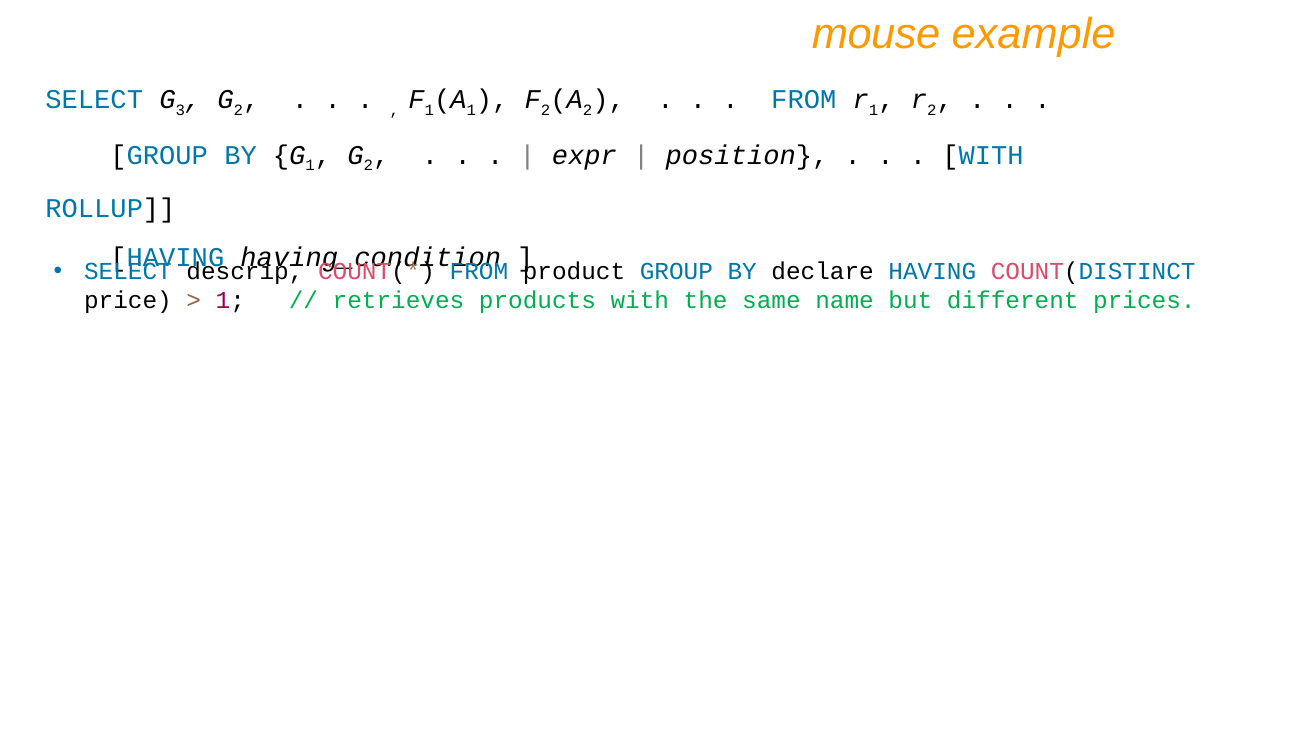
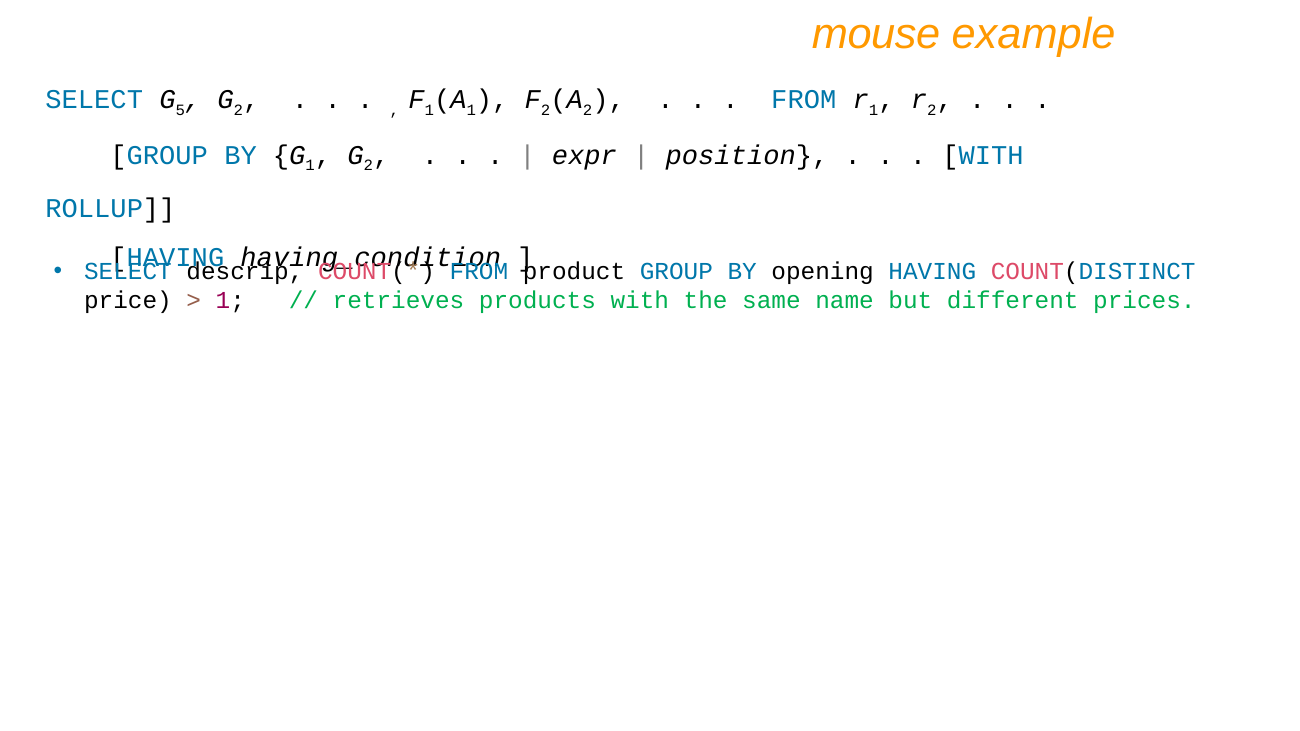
3: 3 -> 5
declare: declare -> opening
